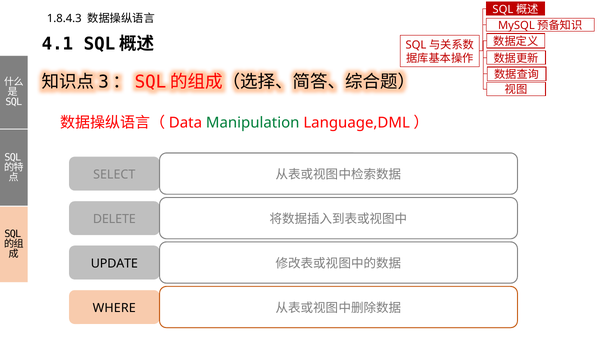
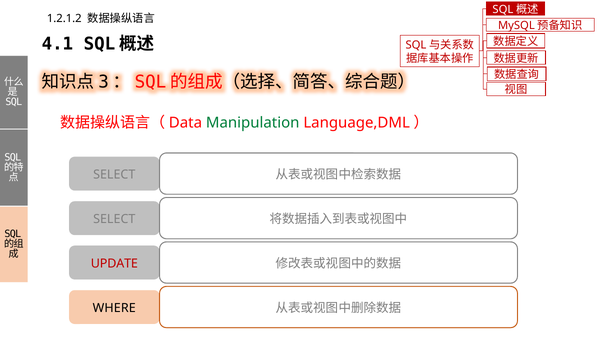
1.8.4.3: 1.8.4.3 -> 1.2.1.2
DELETE at (114, 219): DELETE -> SELECT
UPDATE colour: black -> red
